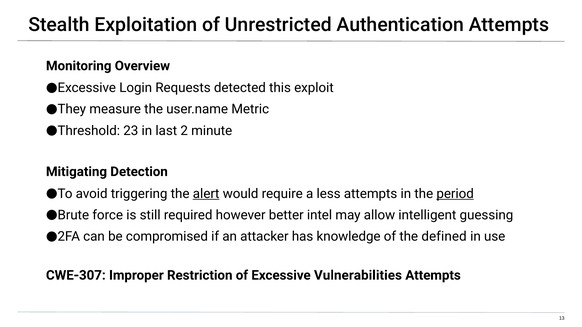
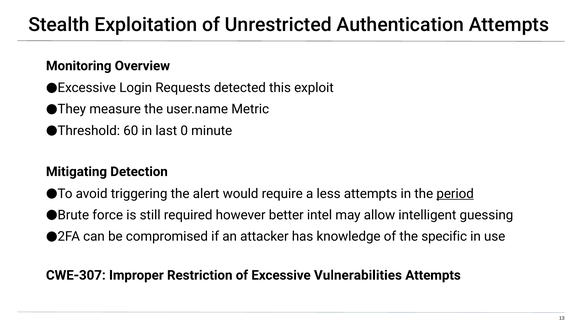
23: 23 -> 60
2: 2 -> 0
alert underline: present -> none
defined: defined -> specific
